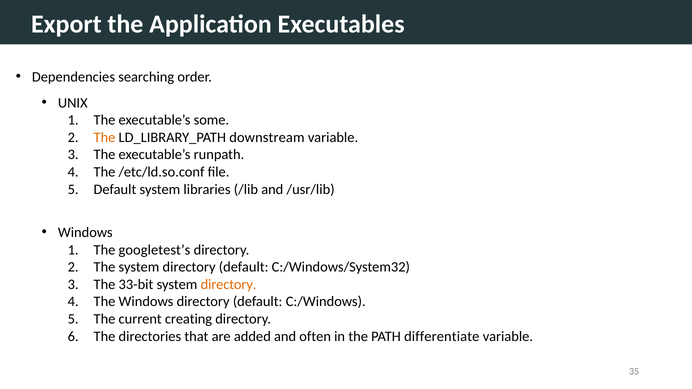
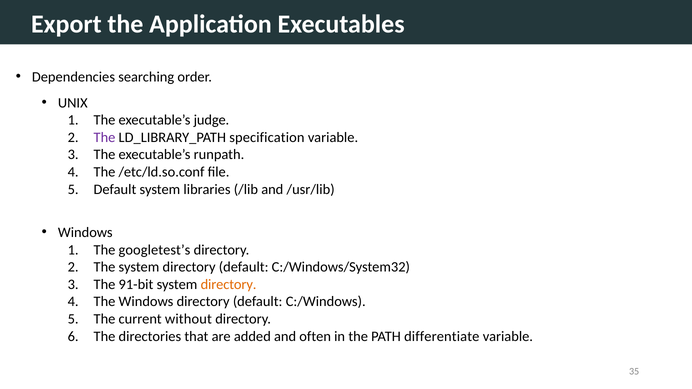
some: some -> judge
The at (105, 137) colour: orange -> purple
downstream: downstream -> specification
33-bit: 33-bit -> 91-bit
creating: creating -> without
